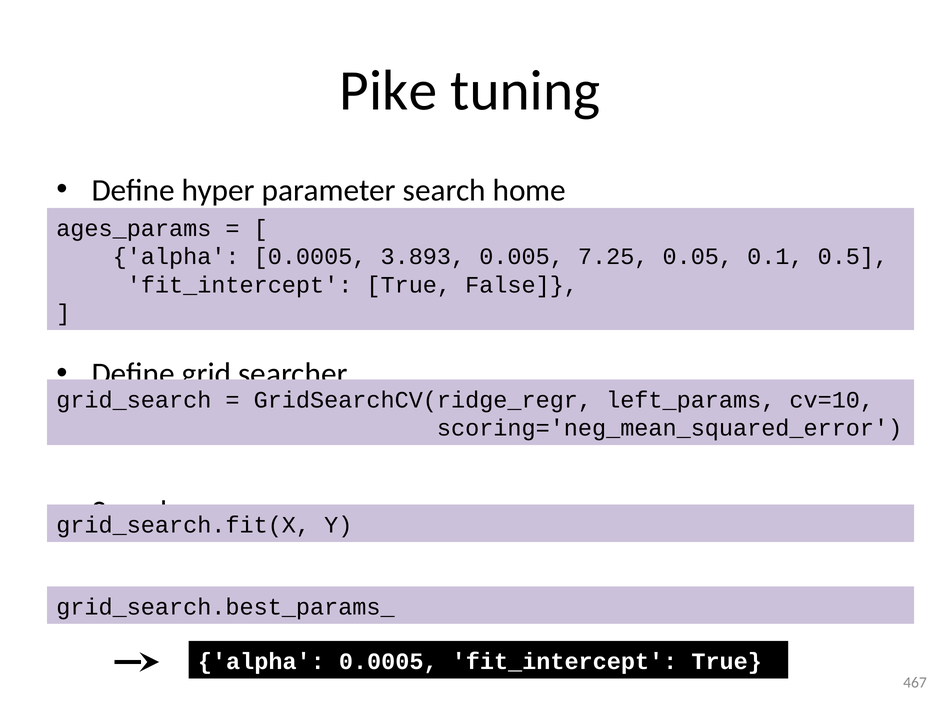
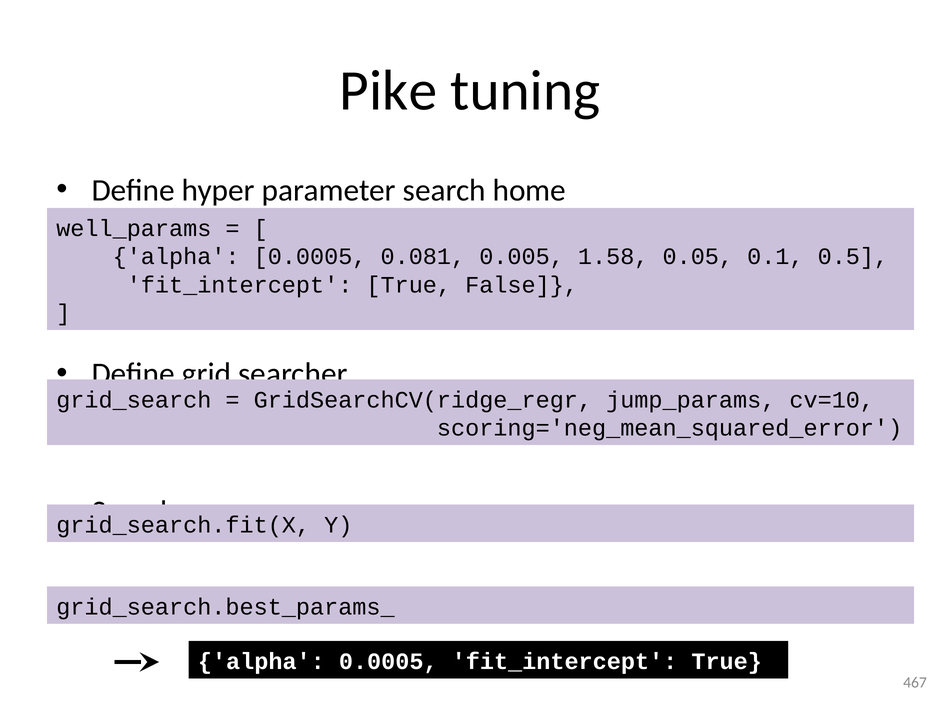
ages_params: ages_params -> well_params
3.893: 3.893 -> 0.081
7.25: 7.25 -> 1.58
left_params: left_params -> jump_params
